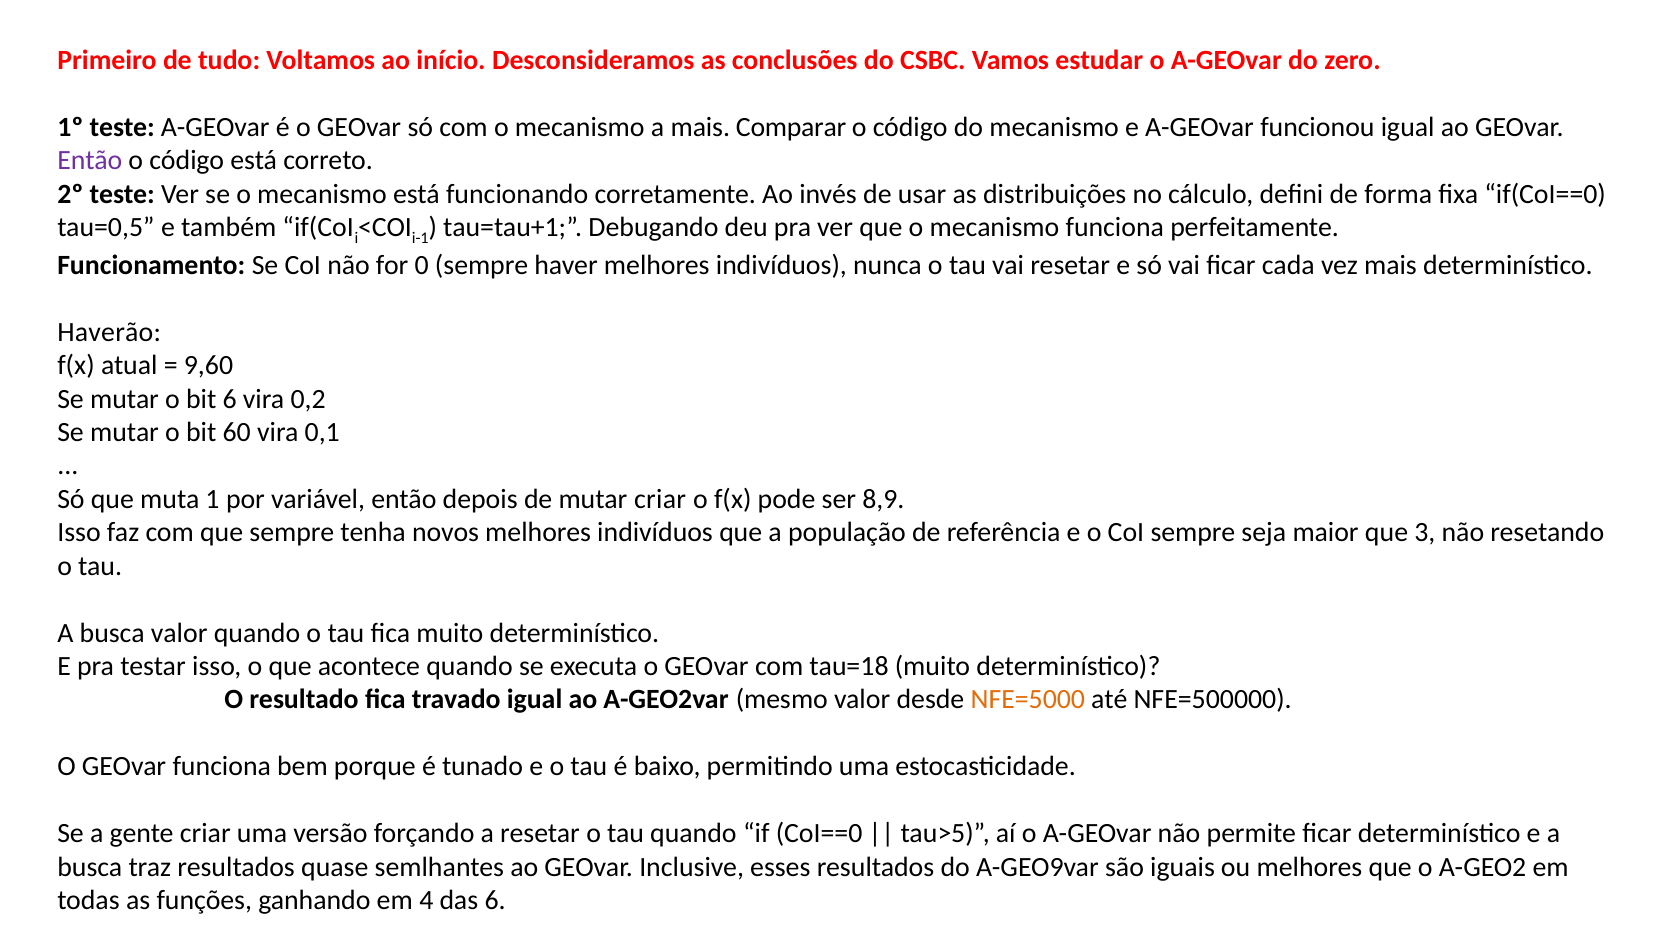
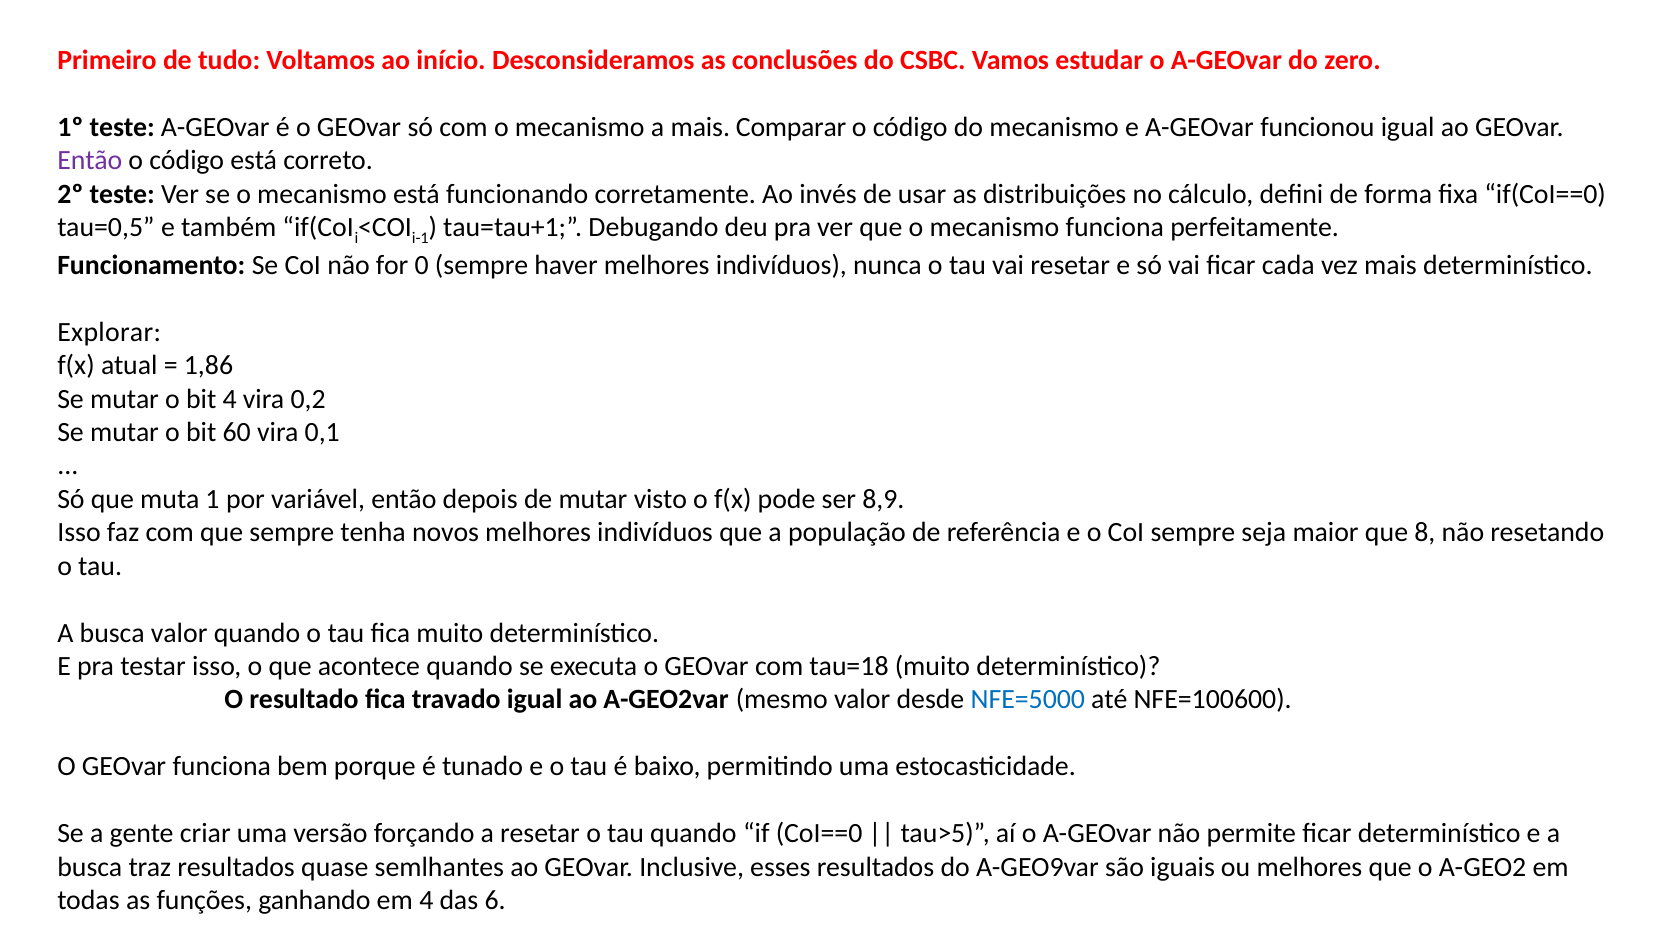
Haverão: Haverão -> Explorar
9,60: 9,60 -> 1,86
bit 6: 6 -> 4
mutar criar: criar -> visto
3: 3 -> 8
NFE=5000 colour: orange -> blue
NFE=500000: NFE=500000 -> NFE=100600
